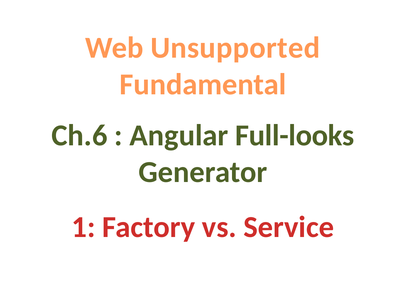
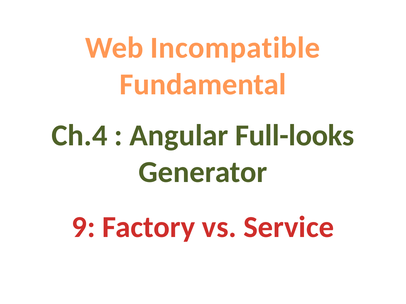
Unsupported: Unsupported -> Incompatible
Ch.6: Ch.6 -> Ch.4
1: 1 -> 9
